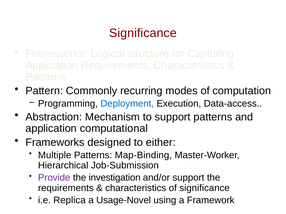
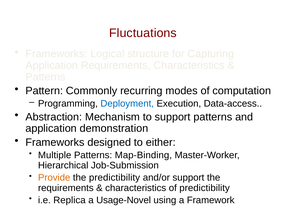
Significance at (143, 33): Significance -> Fluctuations
computational: computational -> demonstration
Provide colour: purple -> orange
the investigation: investigation -> predictibility
of significance: significance -> predictibility
